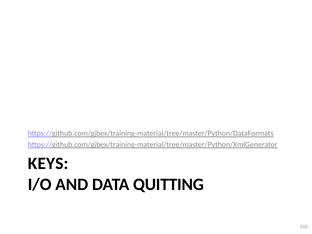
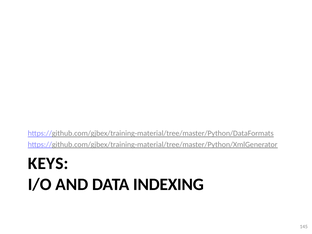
QUITTING: QUITTING -> INDEXING
